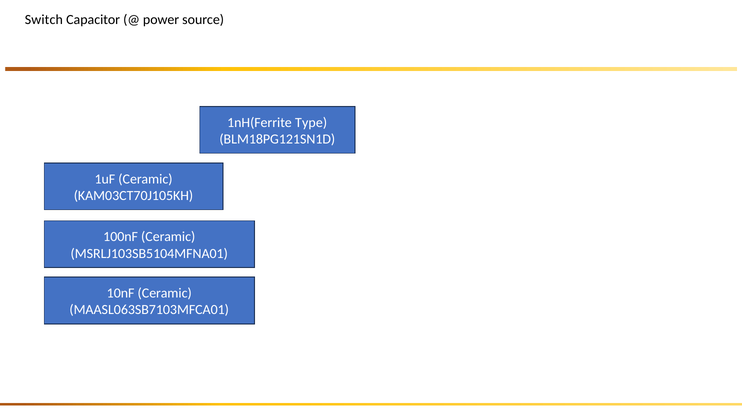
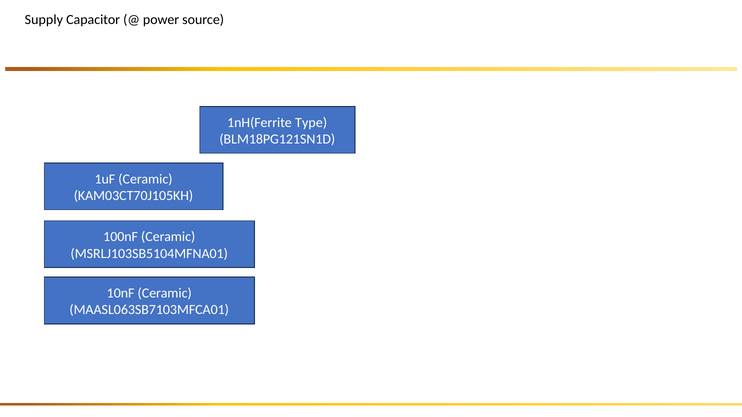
Switch: Switch -> Supply
